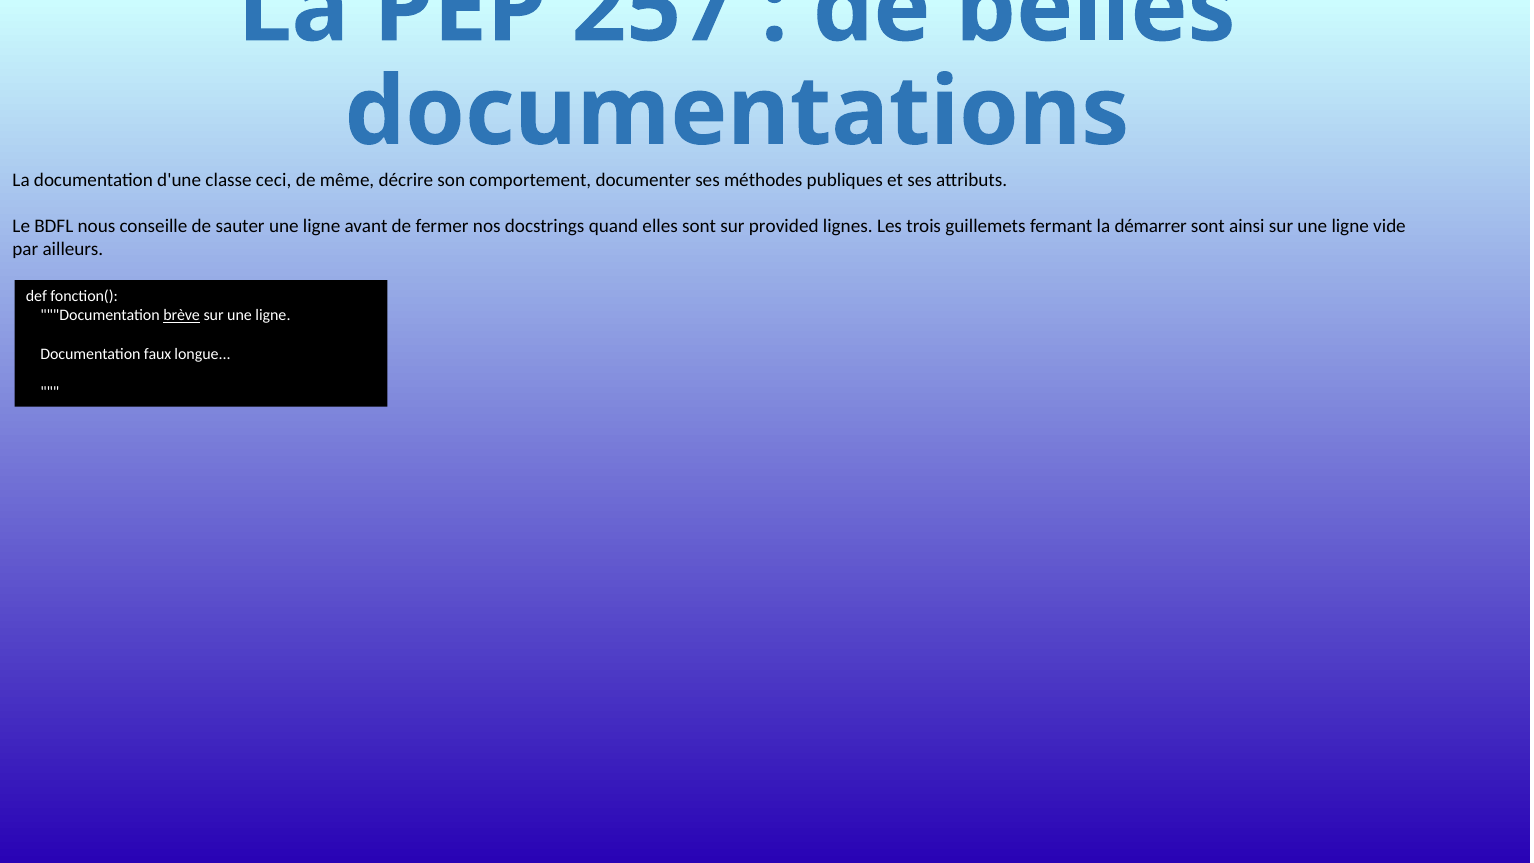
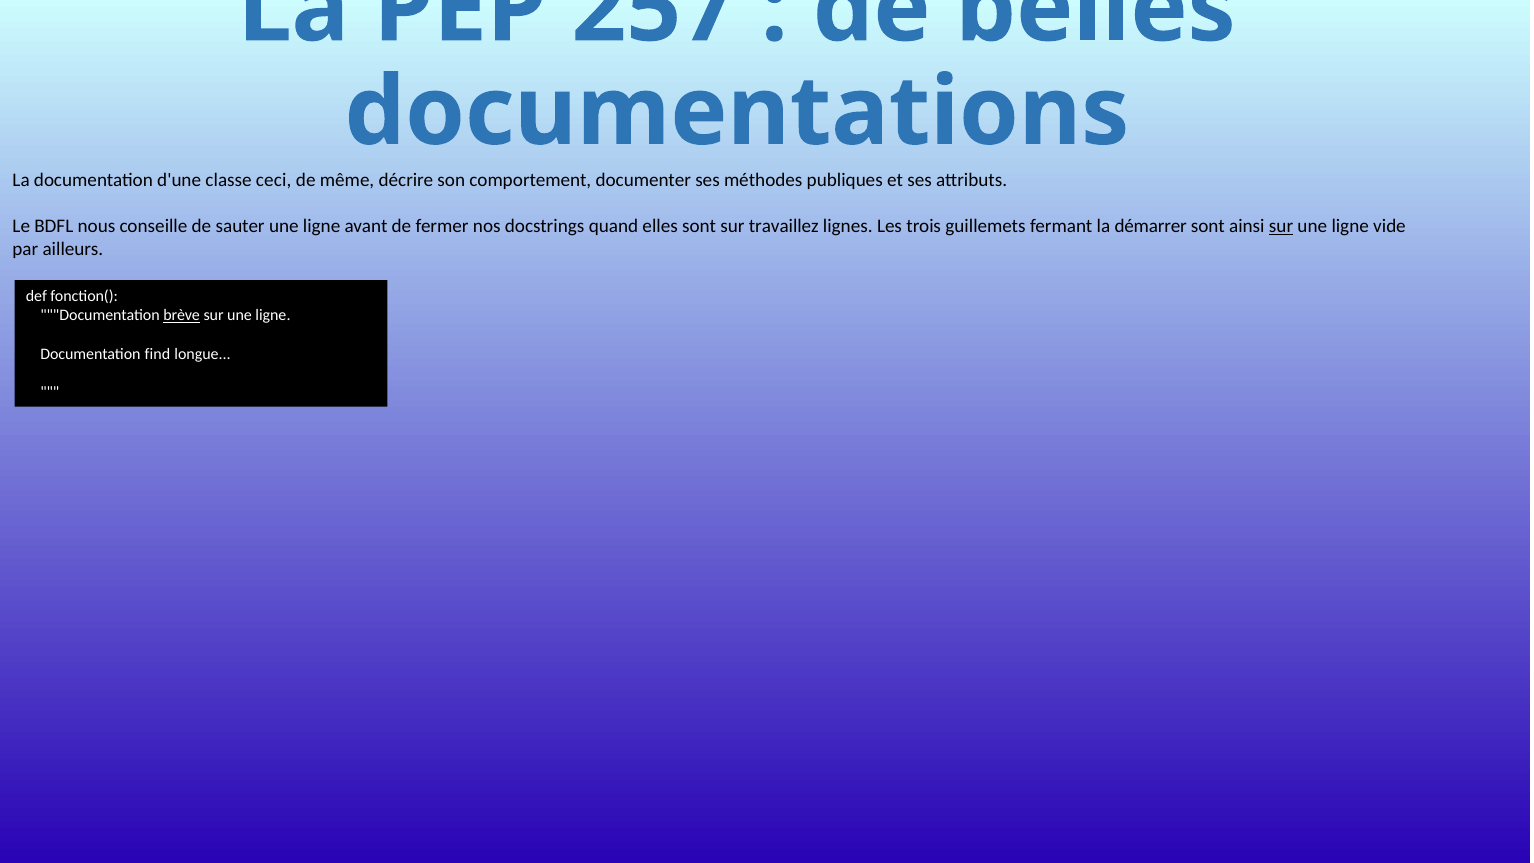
provided: provided -> travaillez
sur at (1281, 226) underline: none -> present
faux: faux -> find
